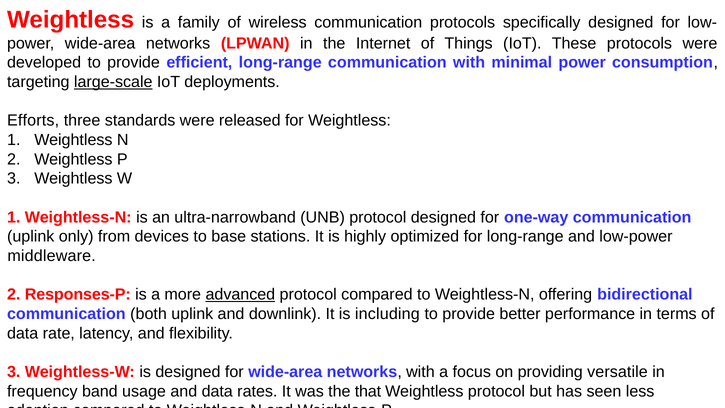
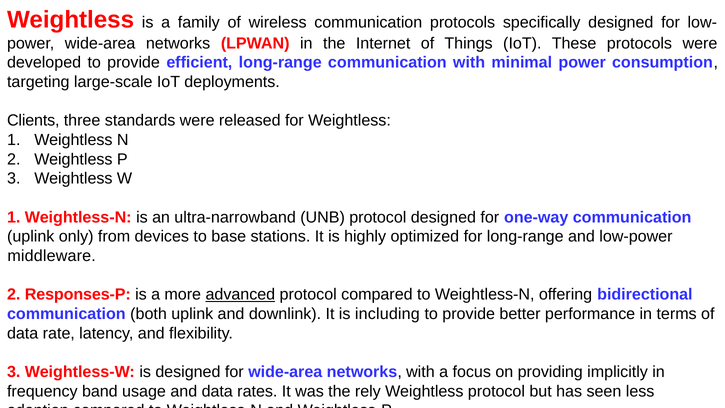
large-scale underline: present -> none
Efforts: Efforts -> Clients
versatile: versatile -> implicitly
that: that -> rely
